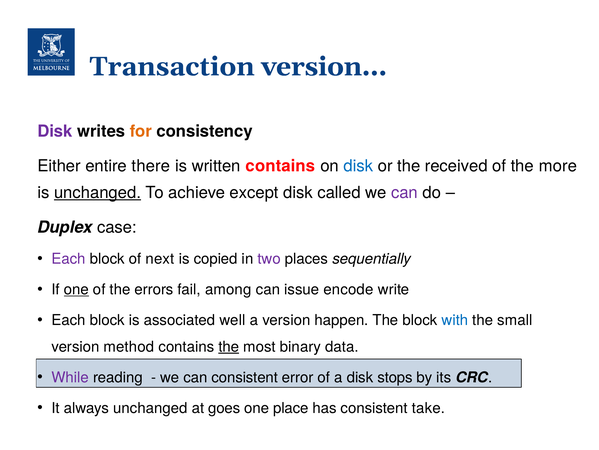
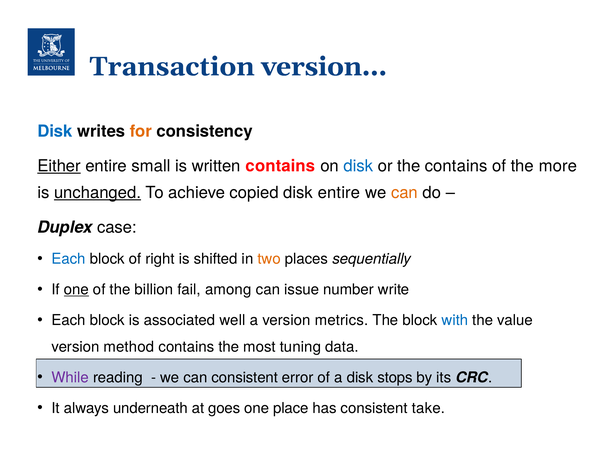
Disk at (55, 131) colour: purple -> blue
Either underline: none -> present
there: there -> small
the received: received -> contains
except: except -> copied
disk called: called -> entire
can at (404, 192) colour: purple -> orange
Each at (69, 259) colour: purple -> blue
next: next -> right
copied: copied -> shifted
two colour: purple -> orange
errors: errors -> billion
encode: encode -> number
happen: happen -> metrics
small: small -> value
the at (229, 346) underline: present -> none
binary: binary -> tuning
always unchanged: unchanged -> underneath
